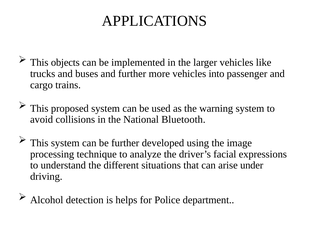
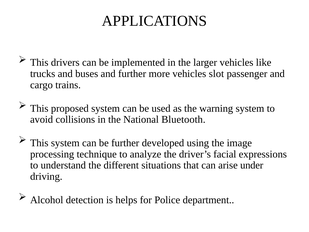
objects: objects -> drivers
into: into -> slot
